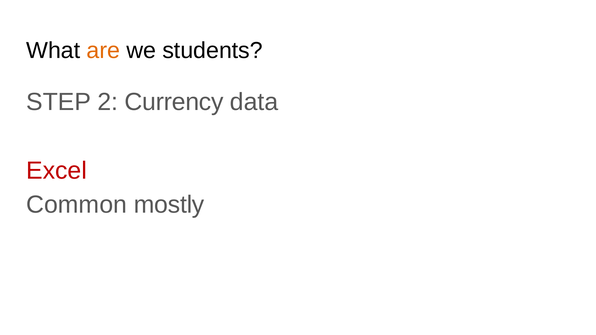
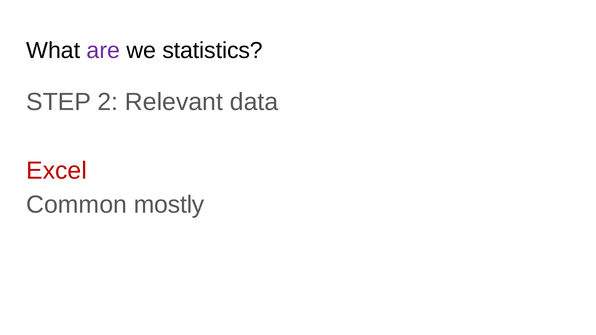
are colour: orange -> purple
students: students -> statistics
Currency: Currency -> Relevant
